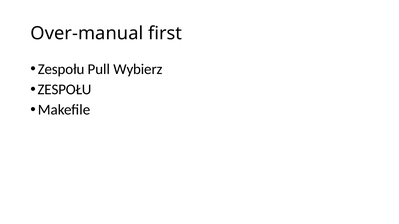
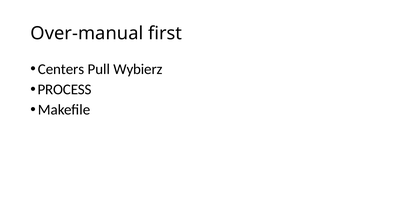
Zespołu at (61, 69): Zespołu -> Centers
ZESPOŁU at (65, 90): ZESPOŁU -> PROCESS
